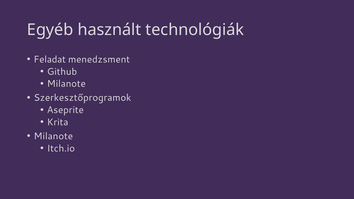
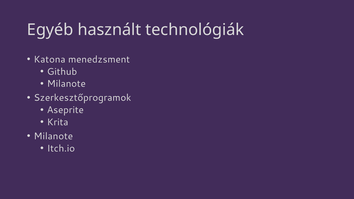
Feladat: Feladat -> Katona
